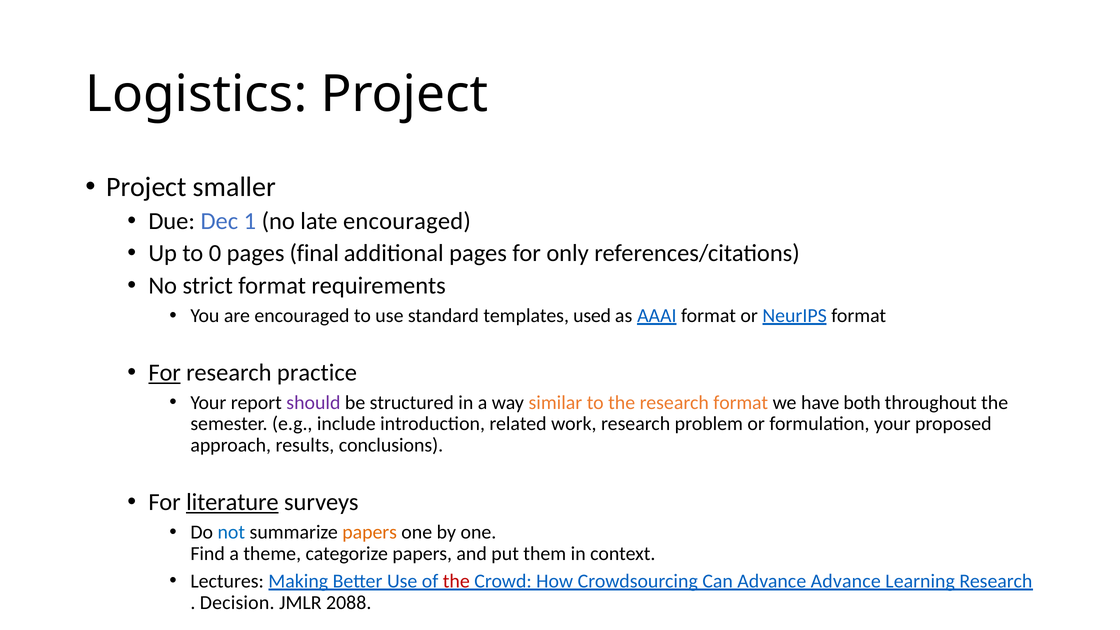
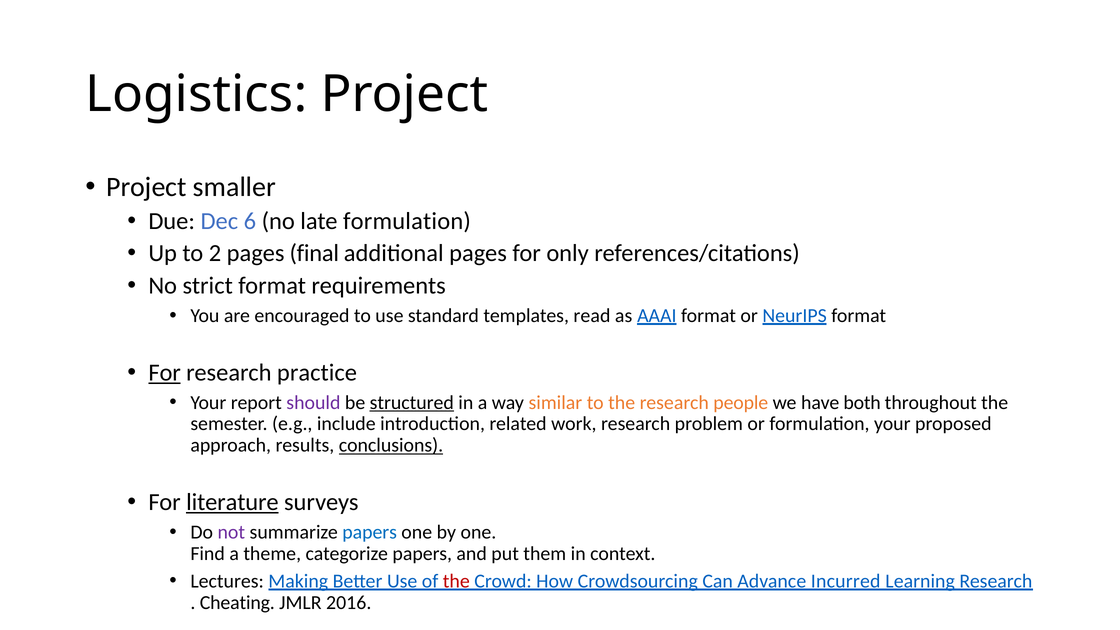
1: 1 -> 6
late encouraged: encouraged -> formulation
0: 0 -> 2
used: used -> read
structured underline: none -> present
research format: format -> people
conclusions underline: none -> present
not colour: blue -> purple
papers at (370, 532) colour: orange -> blue
Advance Advance: Advance -> Incurred
Decision: Decision -> Cheating
2088: 2088 -> 2016
